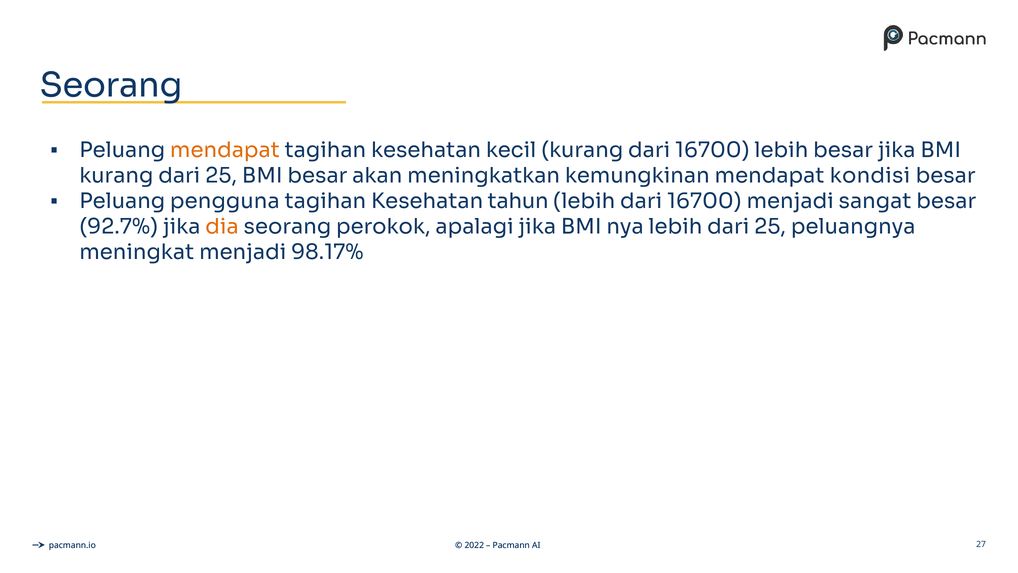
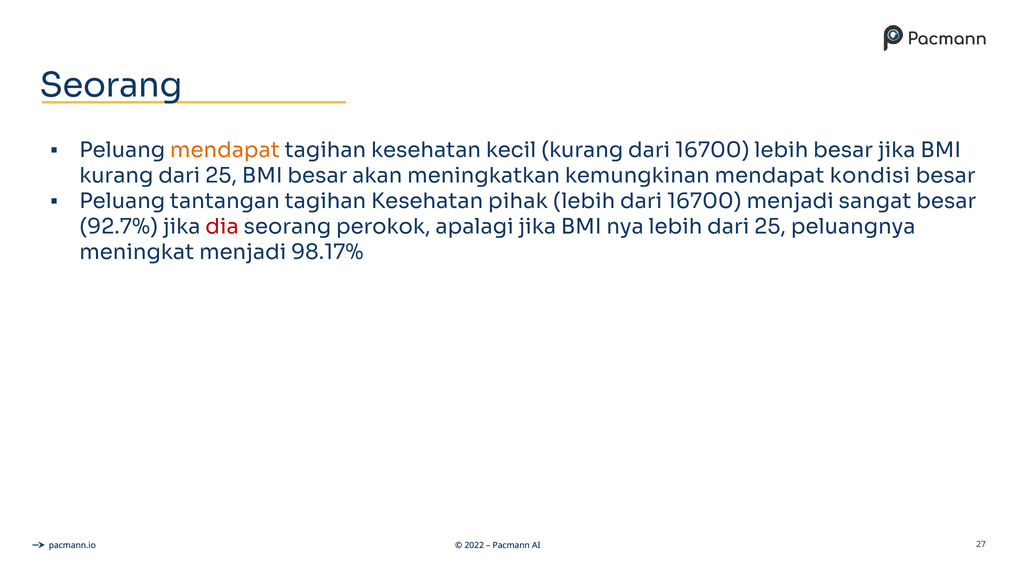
pengguna: pengguna -> tantangan
tahun: tahun -> pihak
dia colour: orange -> red
